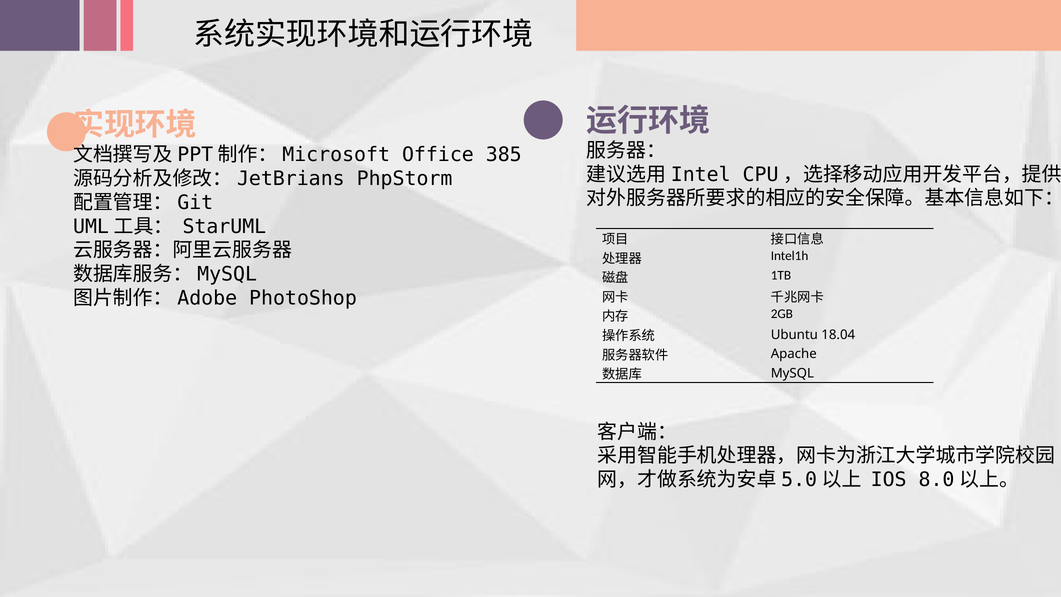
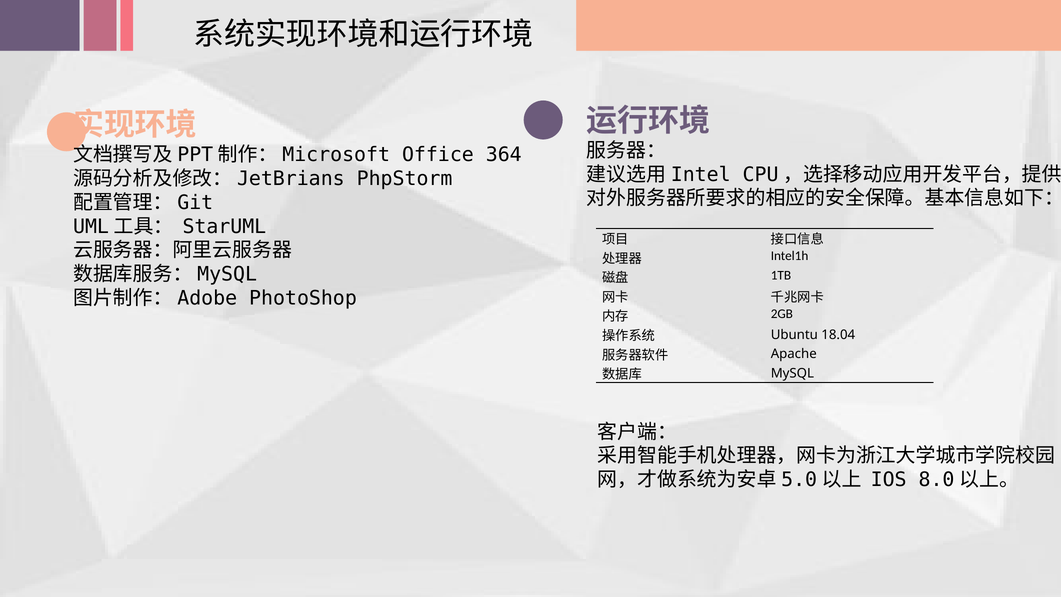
385: 385 -> 364
